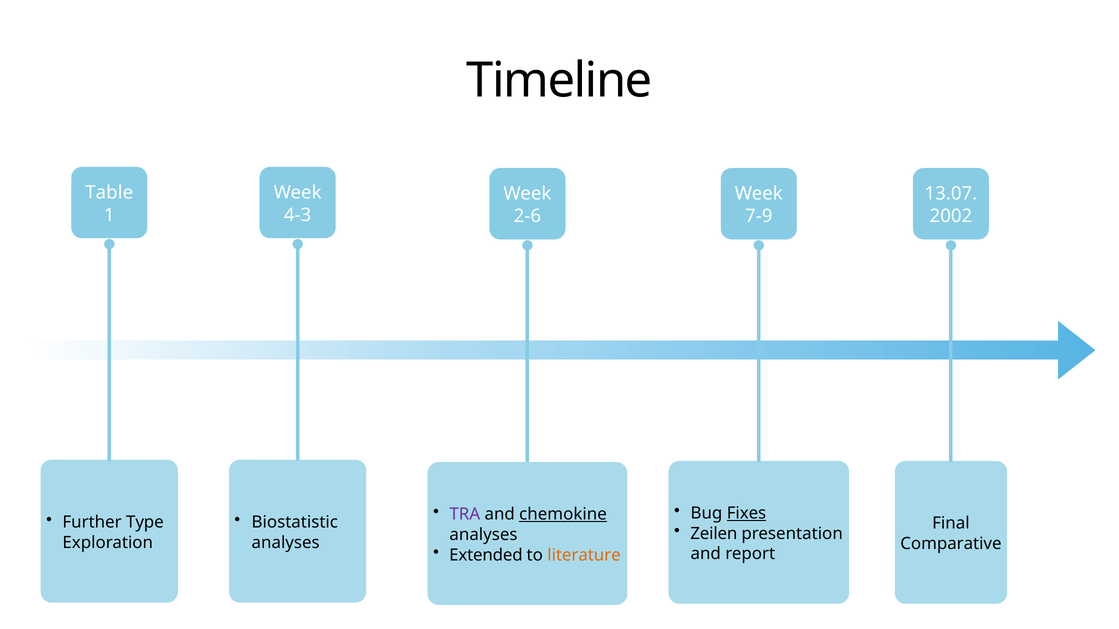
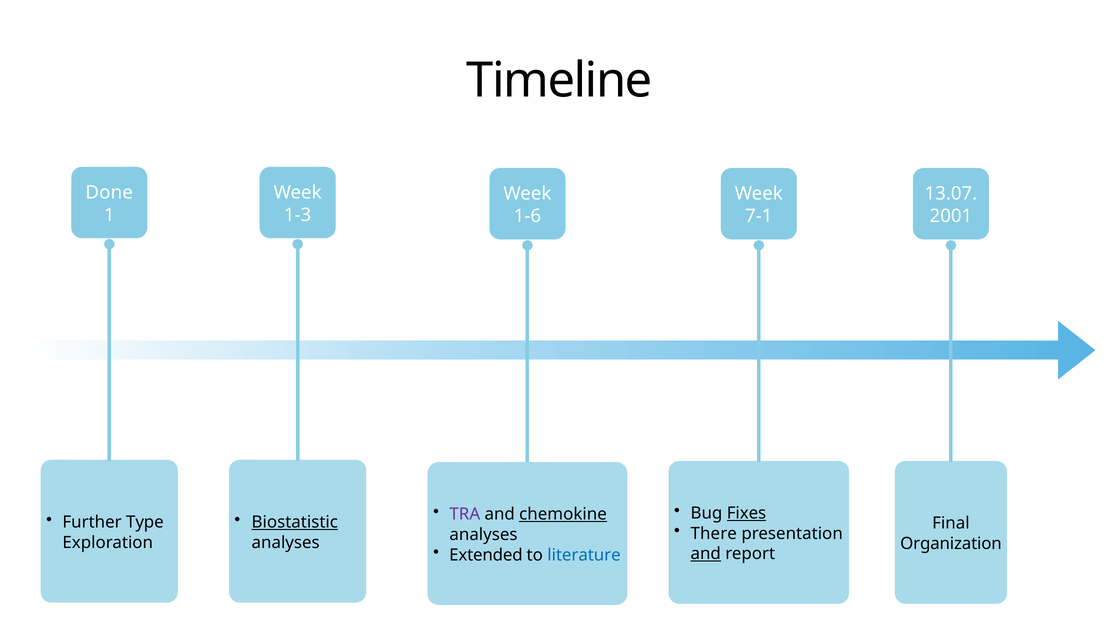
Table: Table -> Done
4-3: 4-3 -> 1-3
2-6: 2-6 -> 1-6
7-9: 7-9 -> 7-1
2002: 2002 -> 2001
Biostatistic underline: none -> present
Zeilen: Zeilen -> There
Comparative: Comparative -> Organization
literature colour: orange -> blue
and at (706, 554) underline: none -> present
